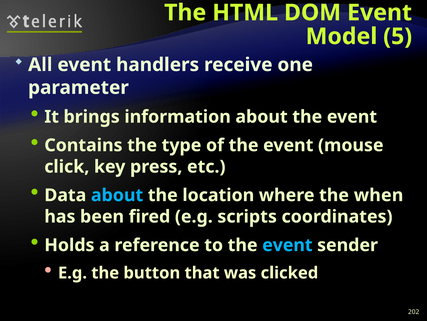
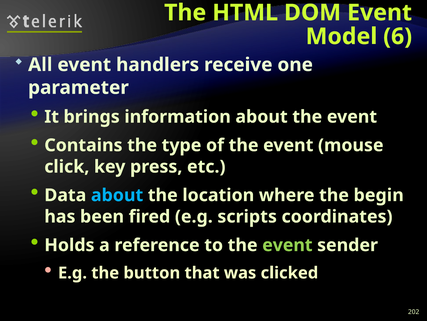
5: 5 -> 6
when: when -> begin
event at (287, 245) colour: light blue -> light green
